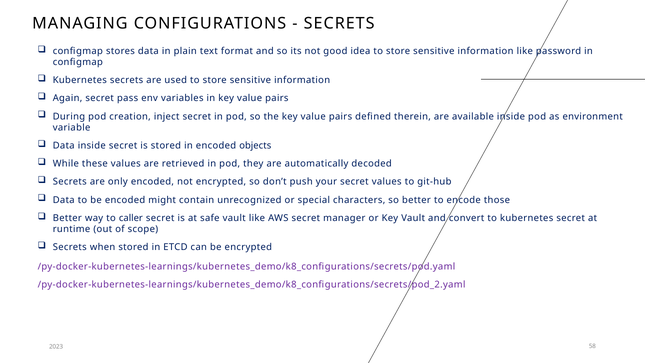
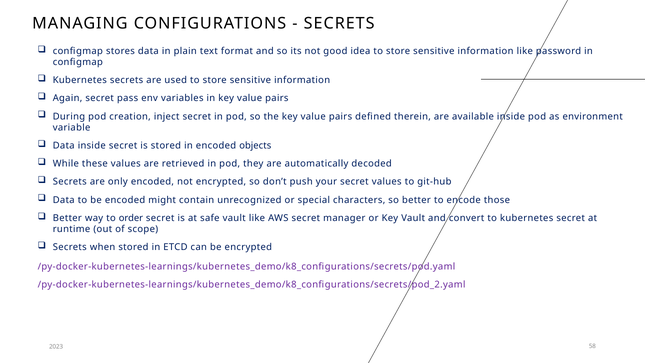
caller: caller -> order
